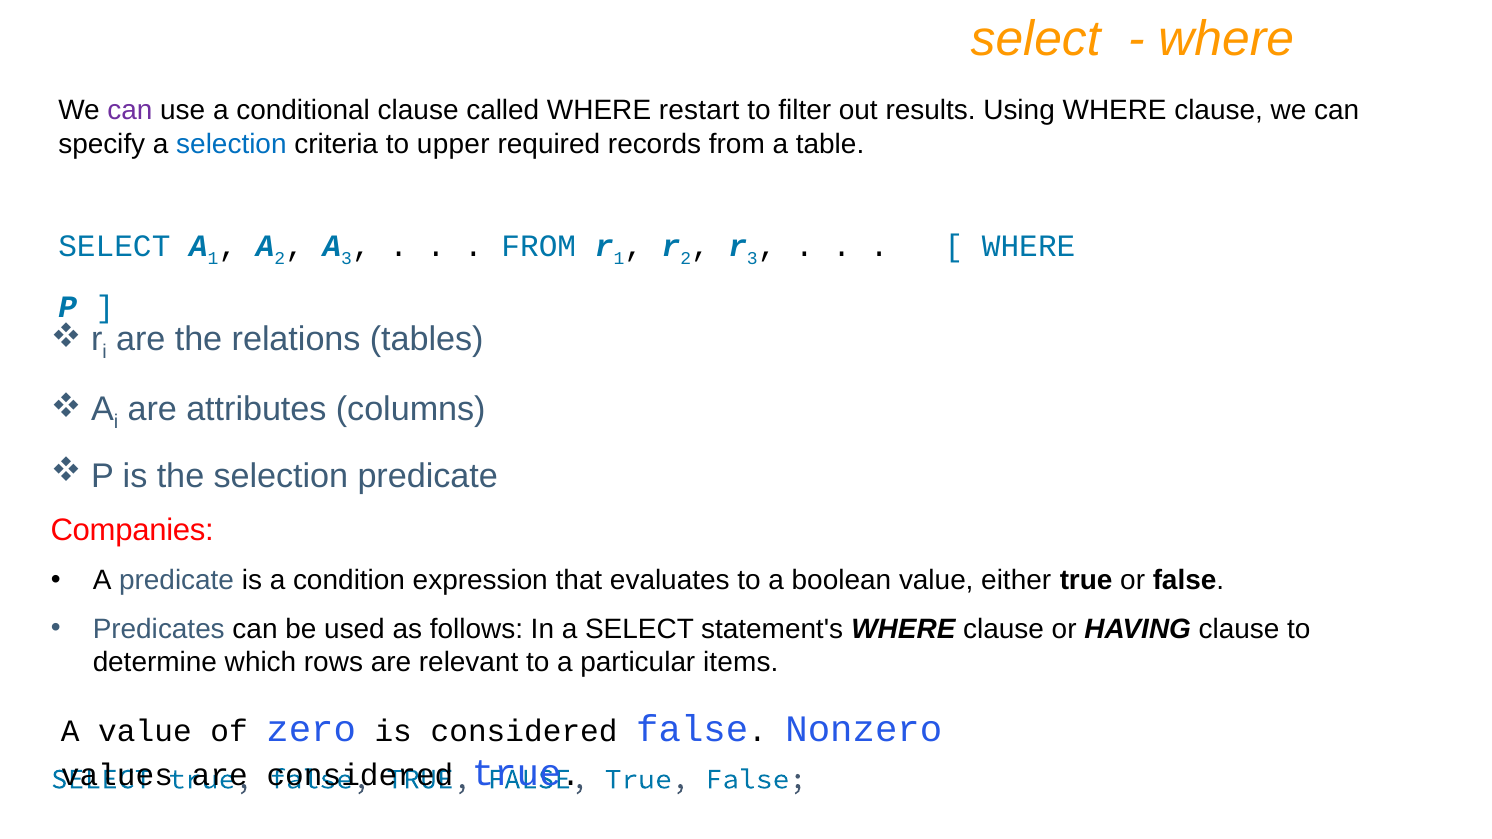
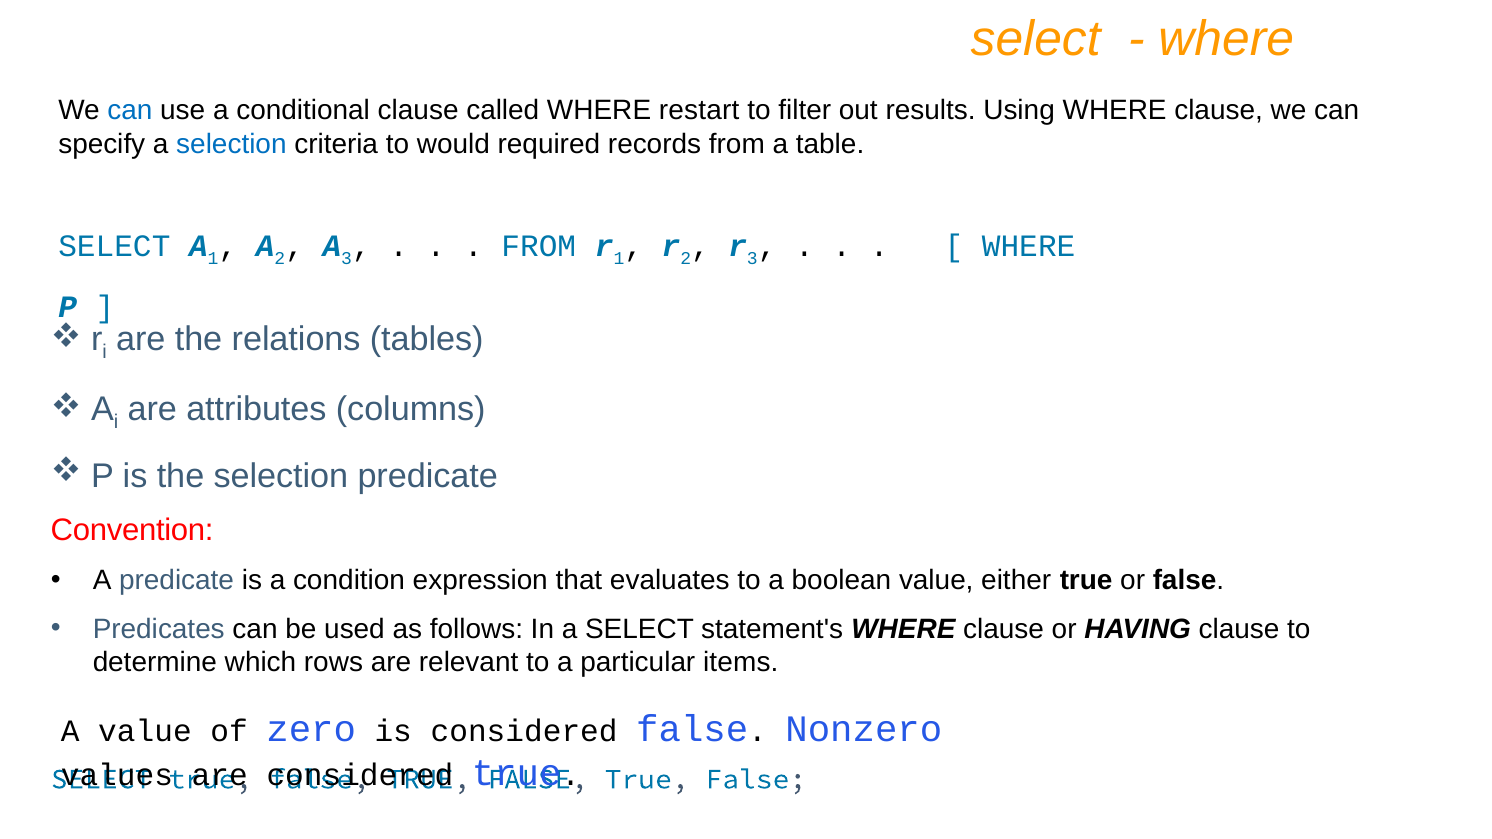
can at (130, 110) colour: purple -> blue
upper: upper -> would
Companies: Companies -> Convention
